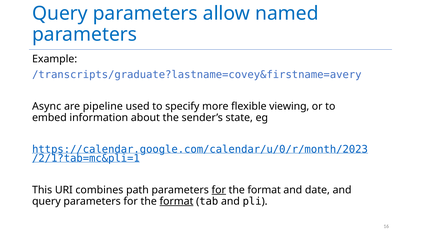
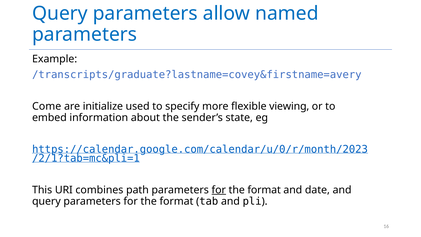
Async: Async -> Come
pipeline: pipeline -> initialize
format at (176, 201) underline: present -> none
